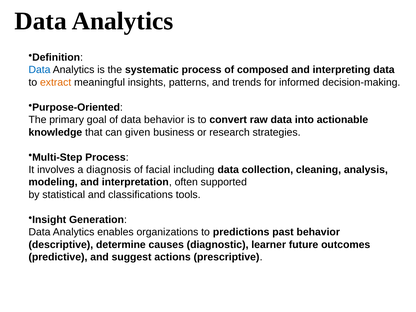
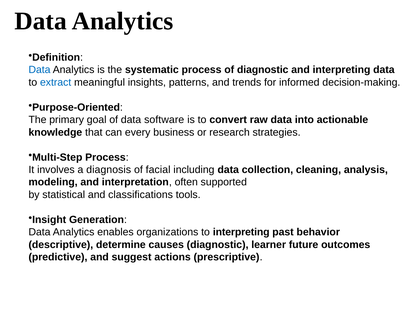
of composed: composed -> diagnostic
extract colour: orange -> blue
data behavior: behavior -> software
given: given -> every
to predictions: predictions -> interpreting
